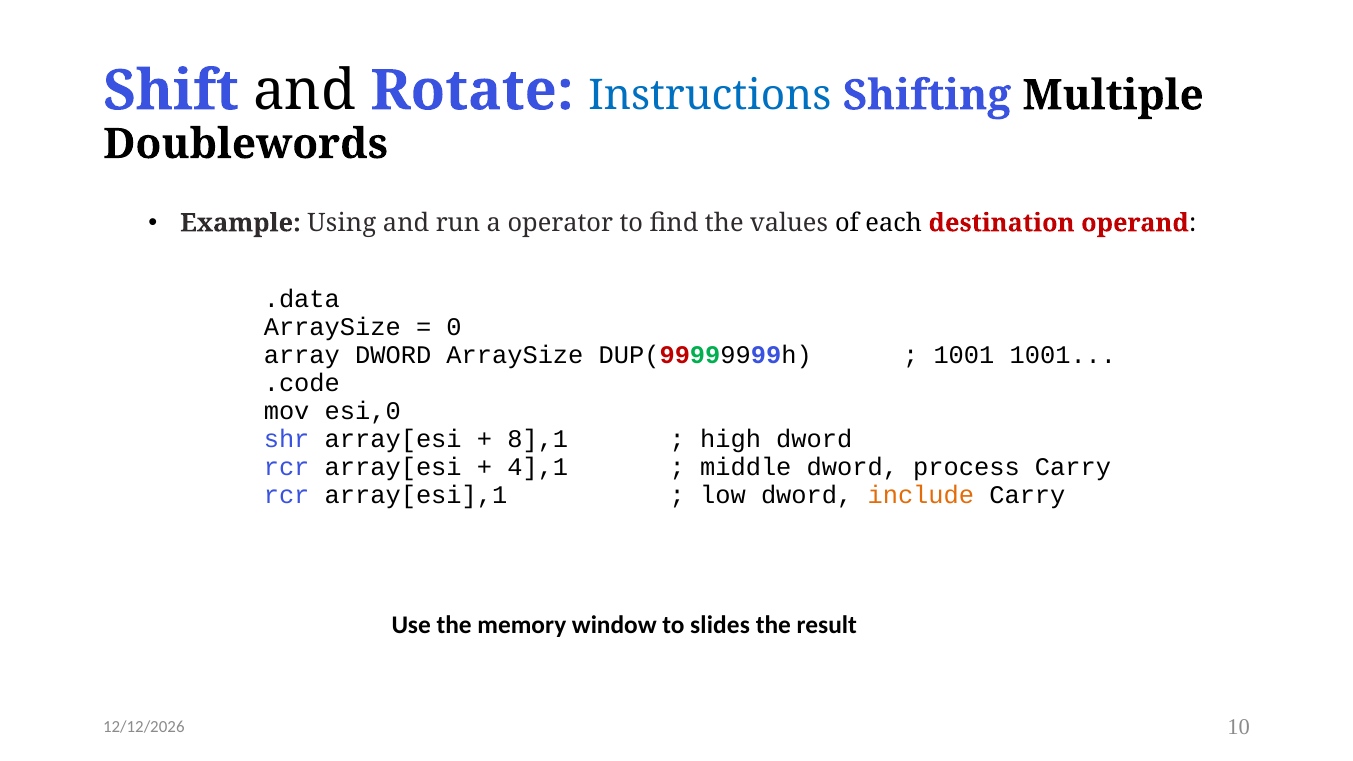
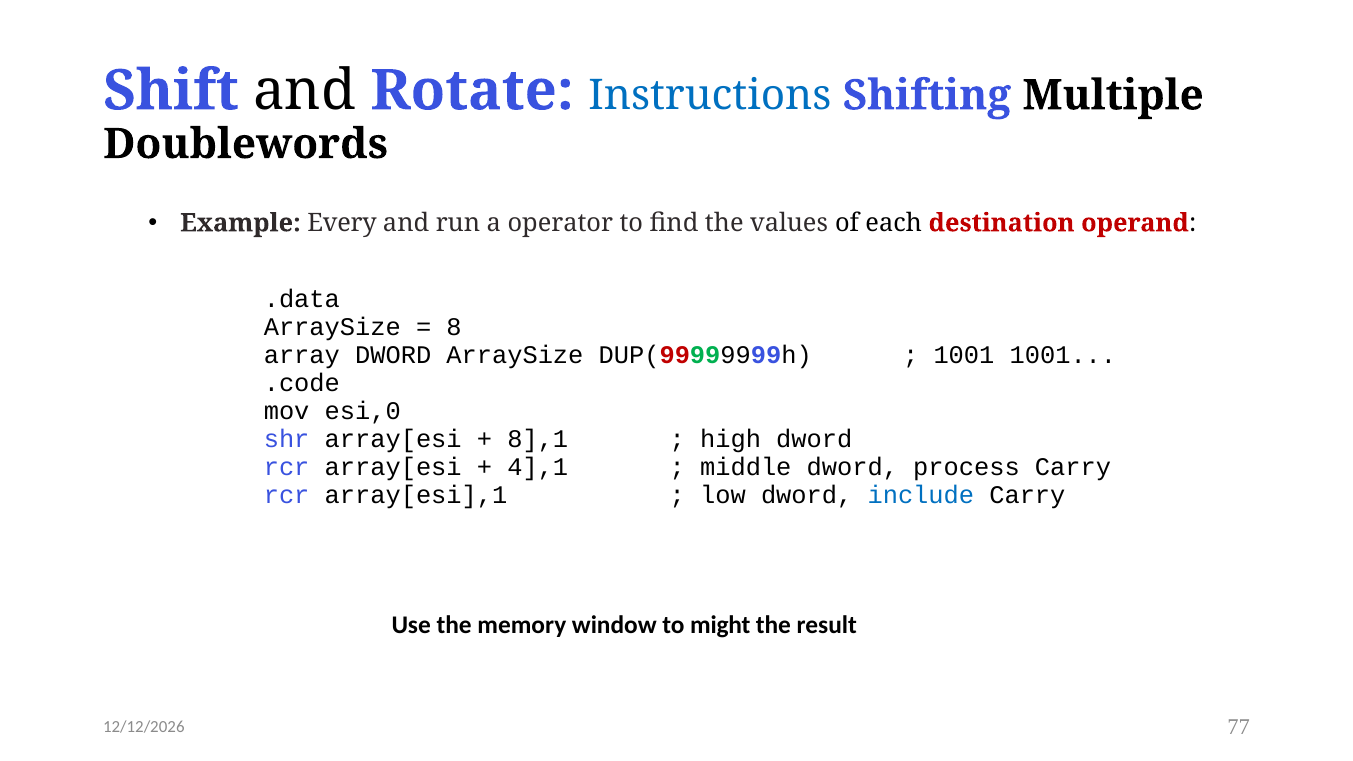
Using: Using -> Every
0: 0 -> 8
include colour: orange -> blue
slides: slides -> might
10: 10 -> 77
